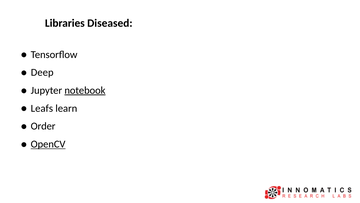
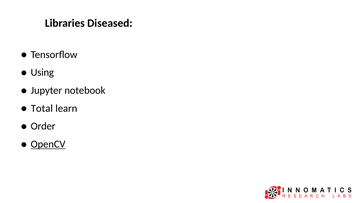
Deep: Deep -> Using
notebook underline: present -> none
Leafs: Leafs -> Total
